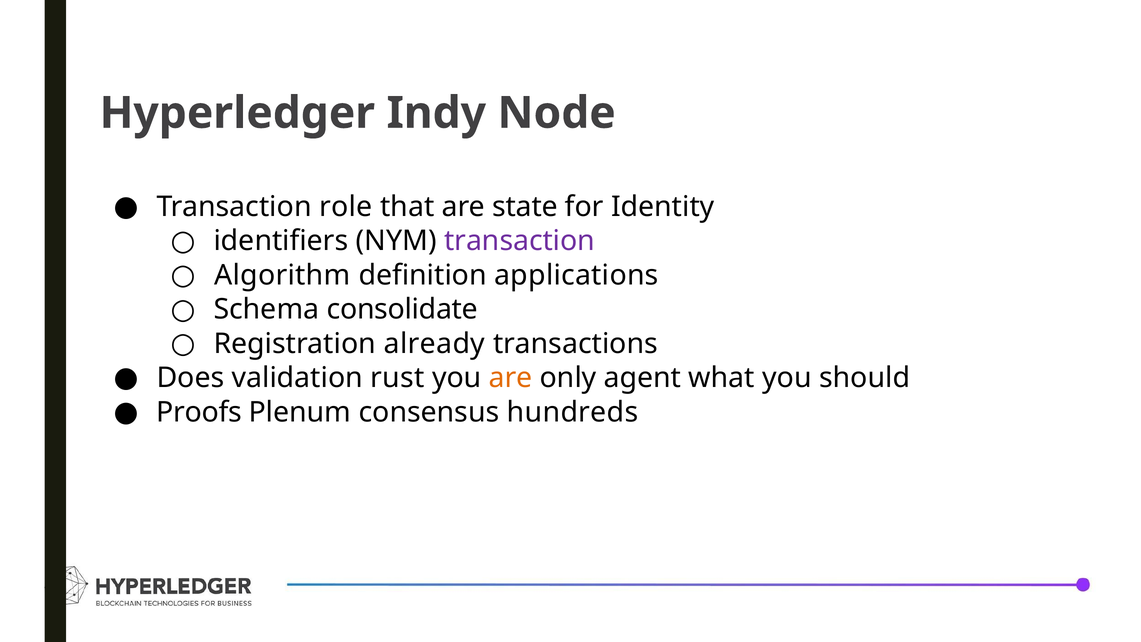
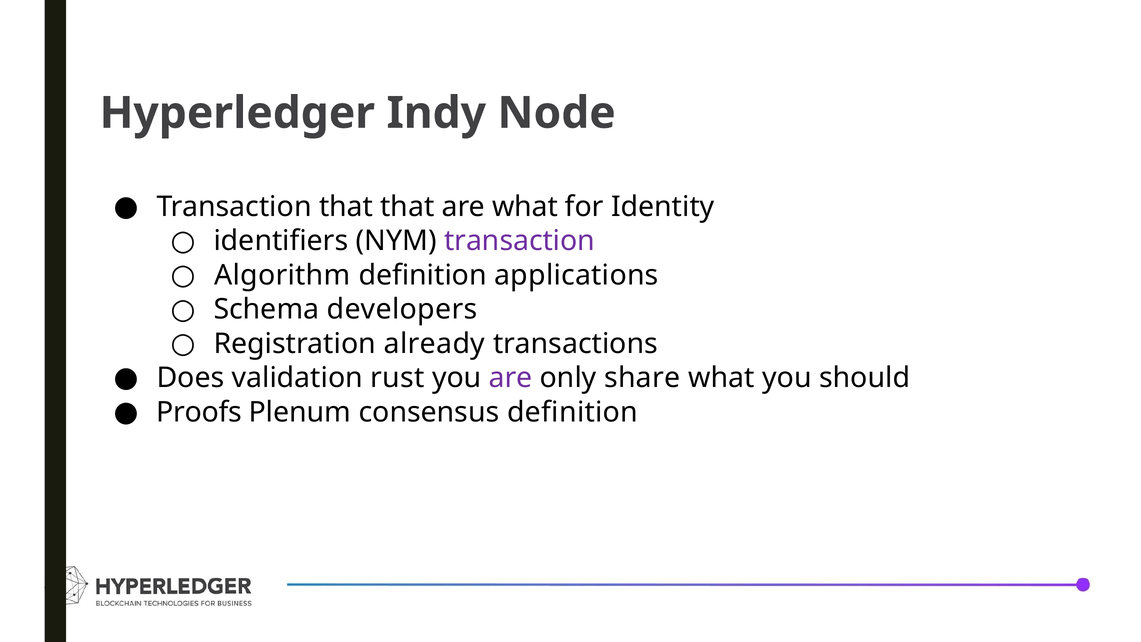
Transaction role: role -> that
are state: state -> what
consolidate: consolidate -> developers
are at (511, 378) colour: orange -> purple
agent: agent -> share
consensus hundreds: hundreds -> definition
